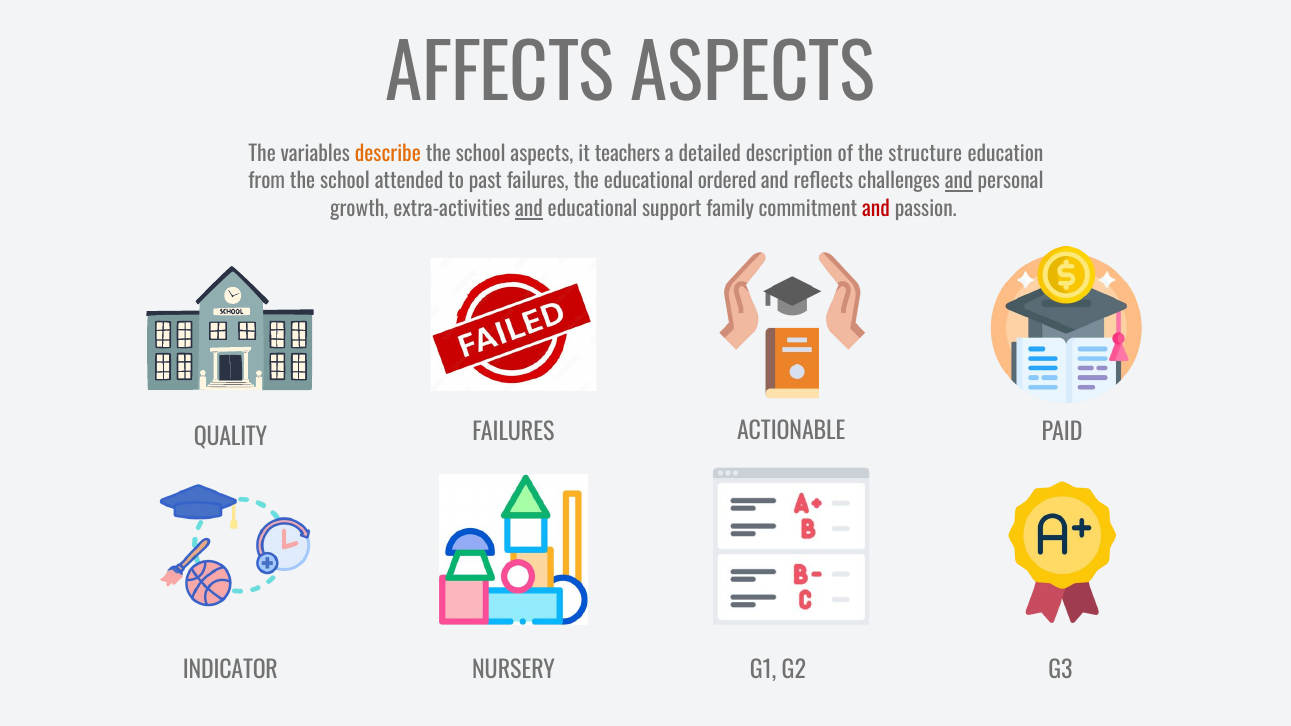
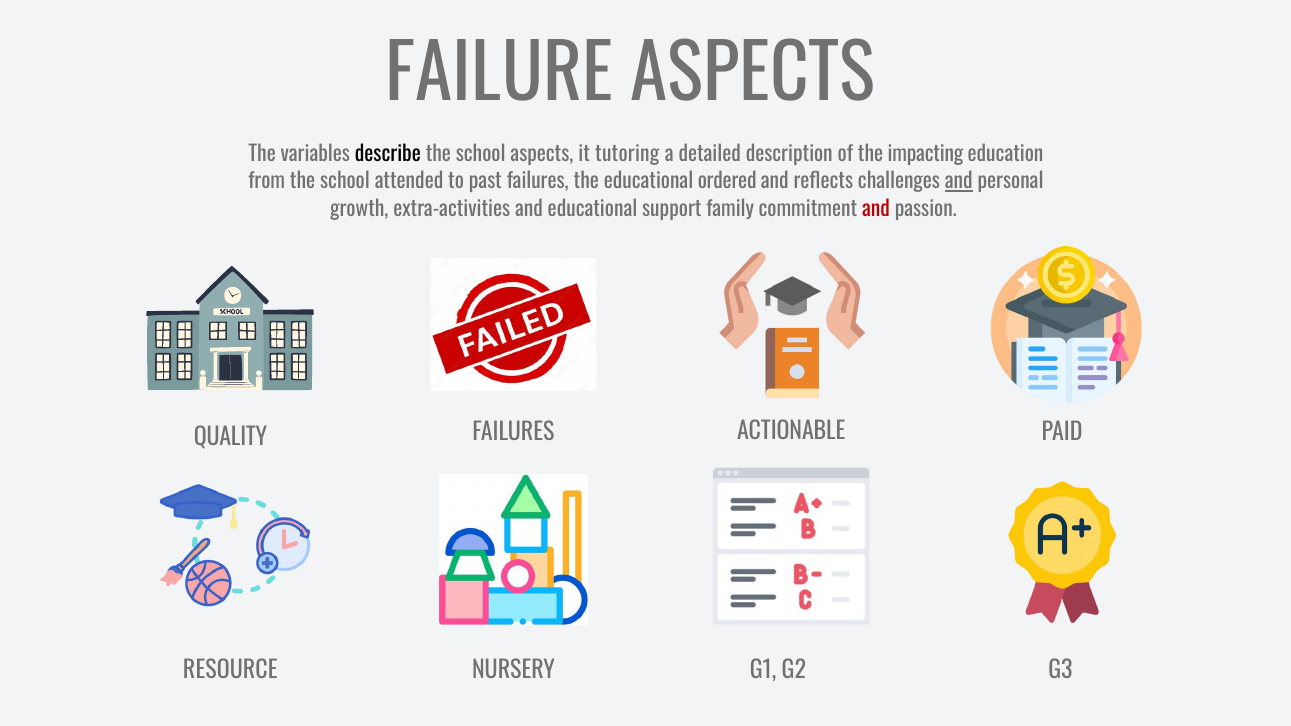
AFFECTS: AFFECTS -> FAILURE
describe colour: orange -> black
teachers: teachers -> tutoring
structure: structure -> impacting
and at (529, 210) underline: present -> none
INDICATOR: INDICATOR -> RESOURCE
